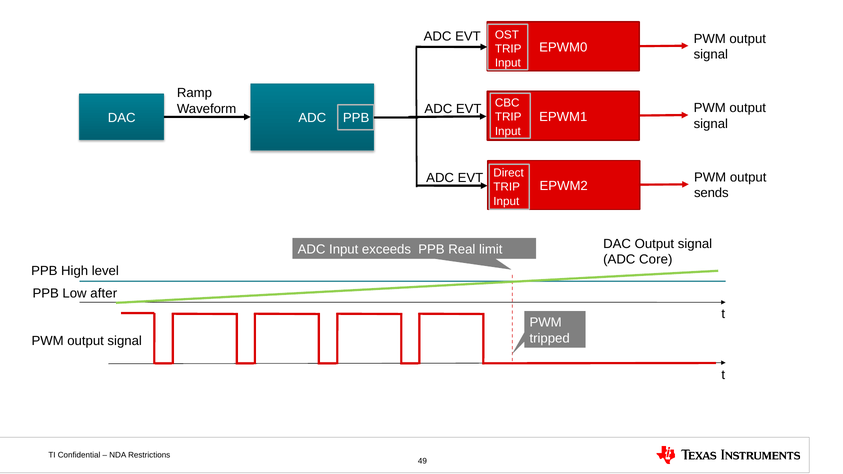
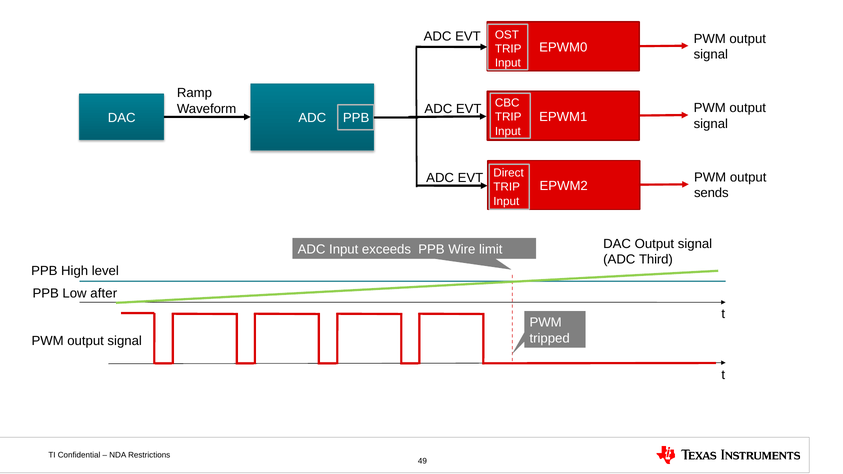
Real: Real -> Wire
Core: Core -> Third
